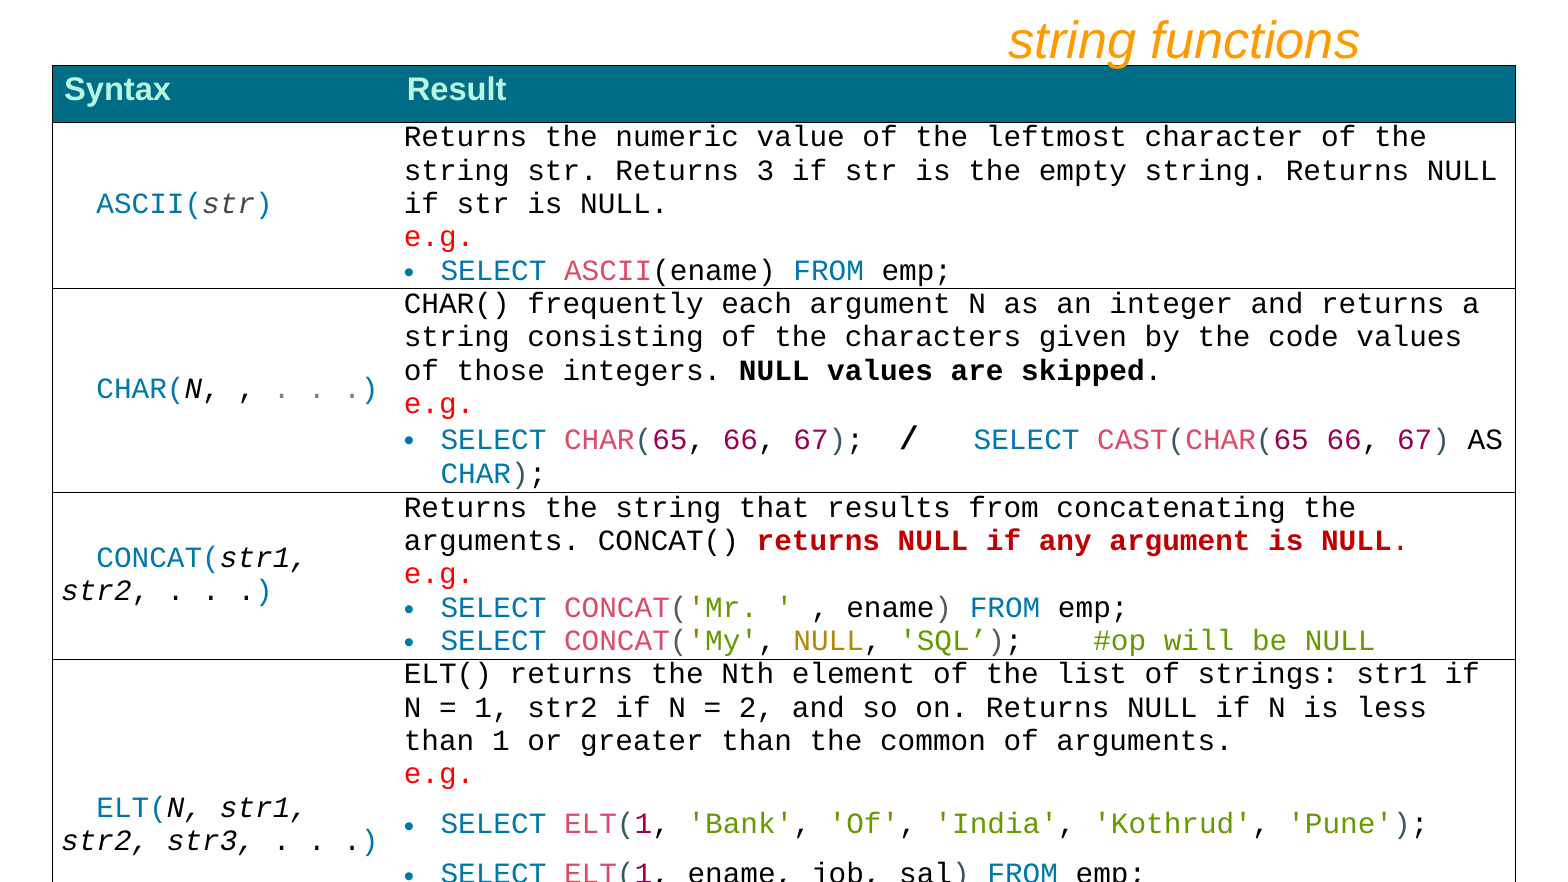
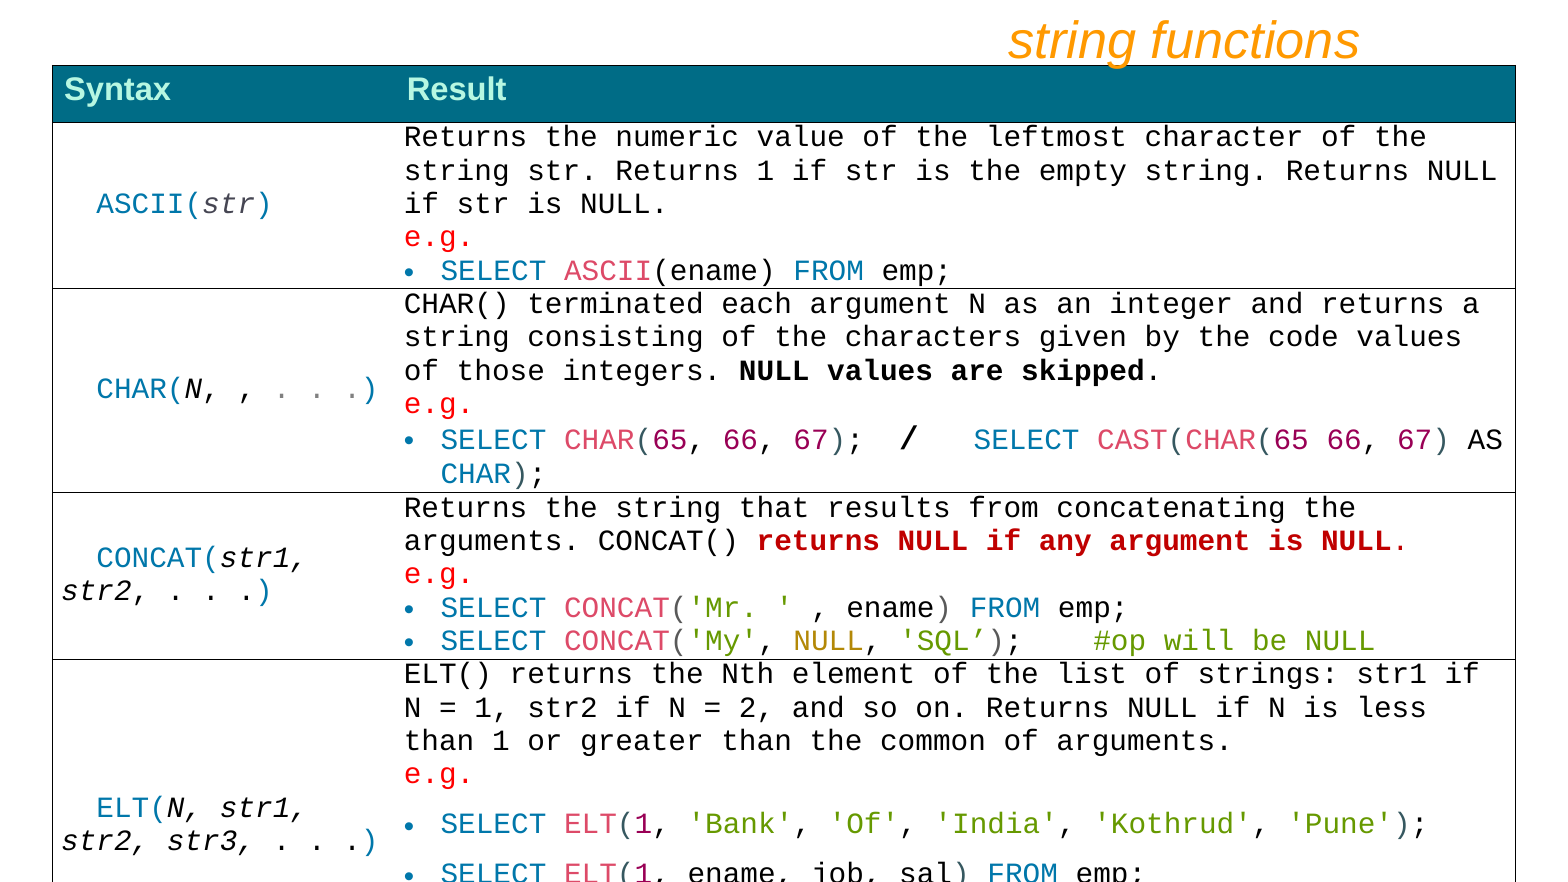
Returns 3: 3 -> 1
frequently: frequently -> terminated
